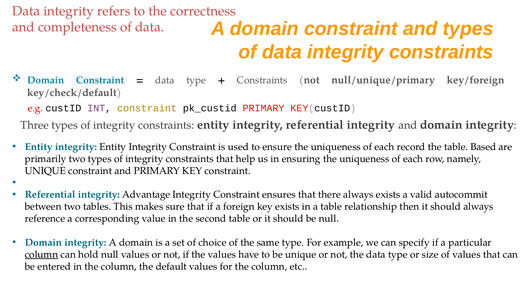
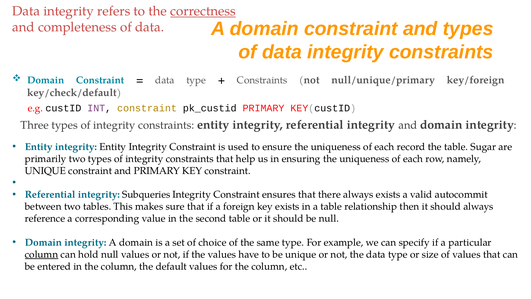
correctness underline: none -> present
Based: Based -> Sugar
Advantage: Advantage -> Subqueries
